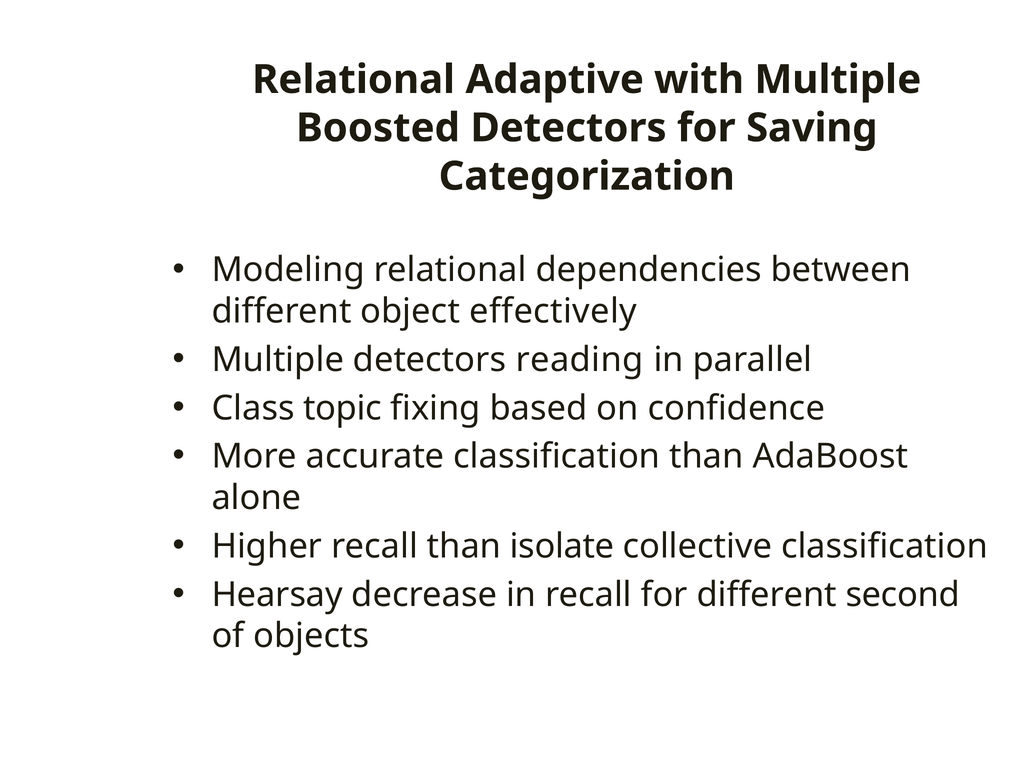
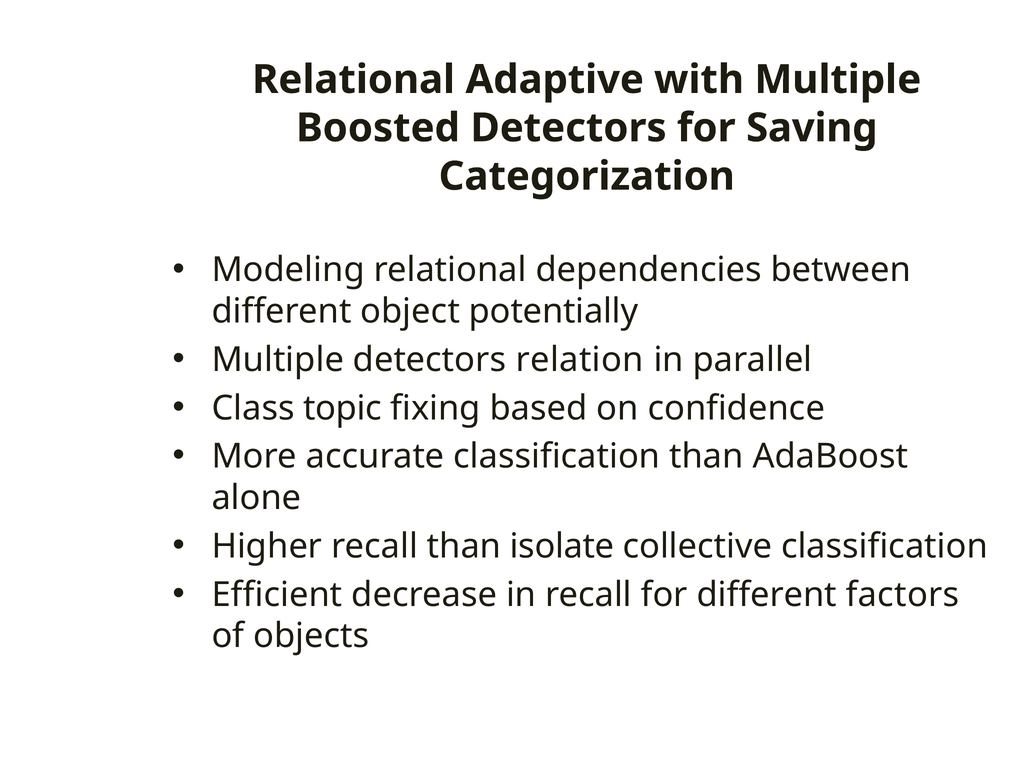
effectively: effectively -> potentially
reading: reading -> relation
Hearsay: Hearsay -> Efficient
second: second -> factors
